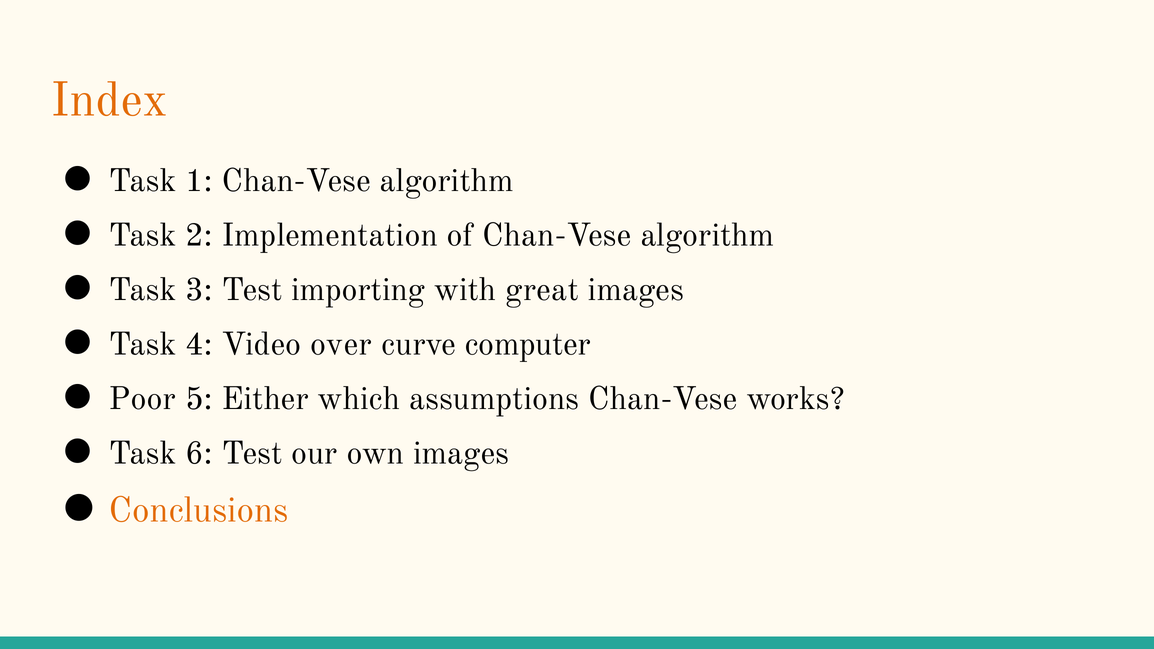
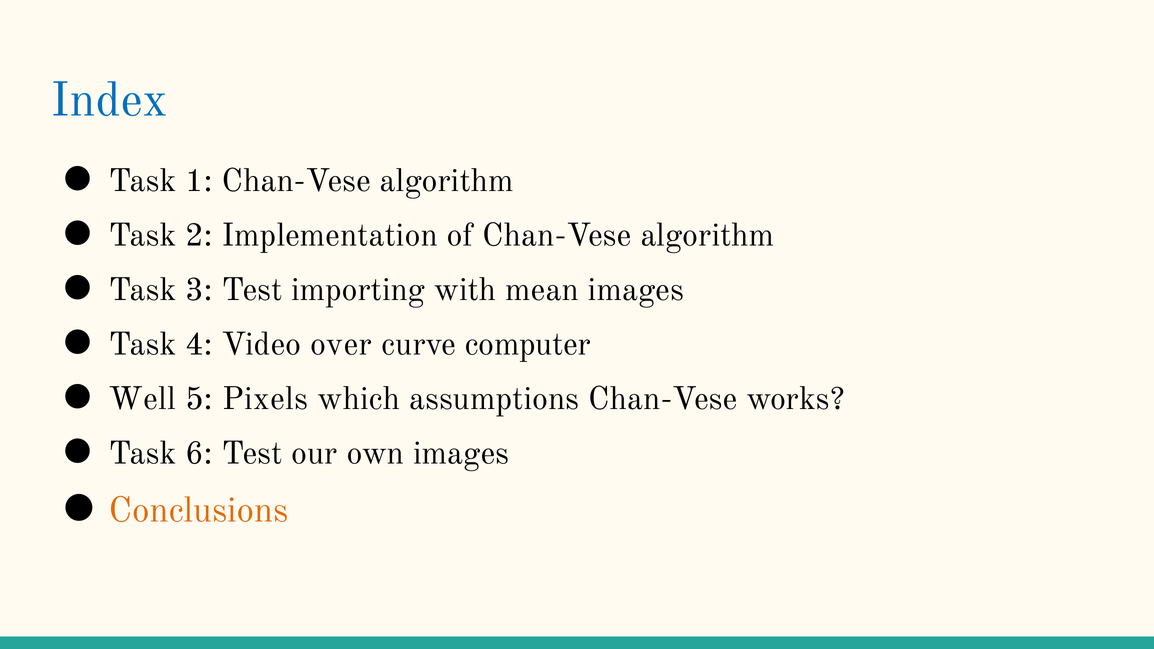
Index colour: orange -> blue
great: great -> mean
Poor: Poor -> Well
Either: Either -> Pixels
